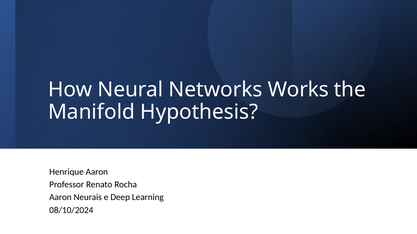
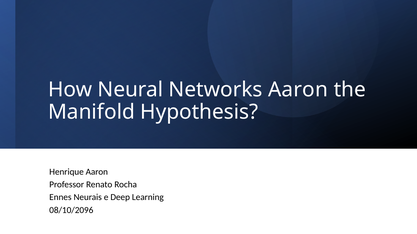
Networks Works: Works -> Aaron
Aaron at (60, 198): Aaron -> Ennes
08/10/2024: 08/10/2024 -> 08/10/2096
